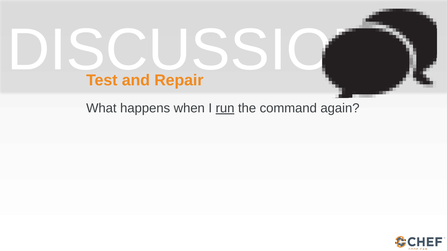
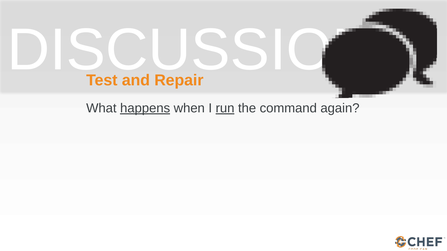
happens underline: none -> present
